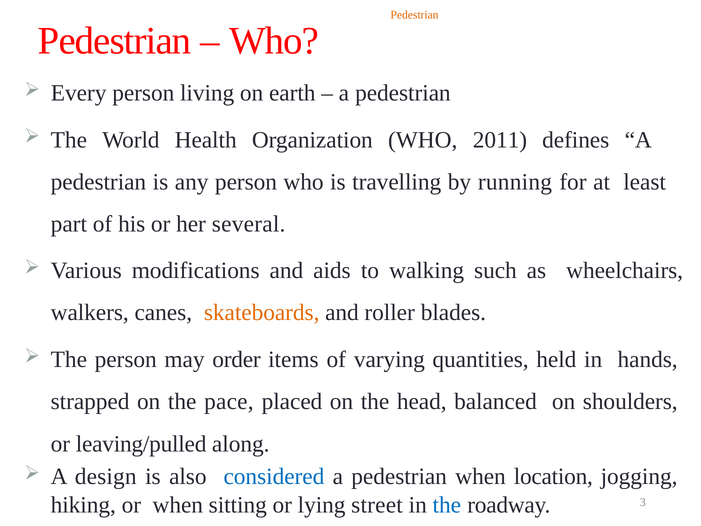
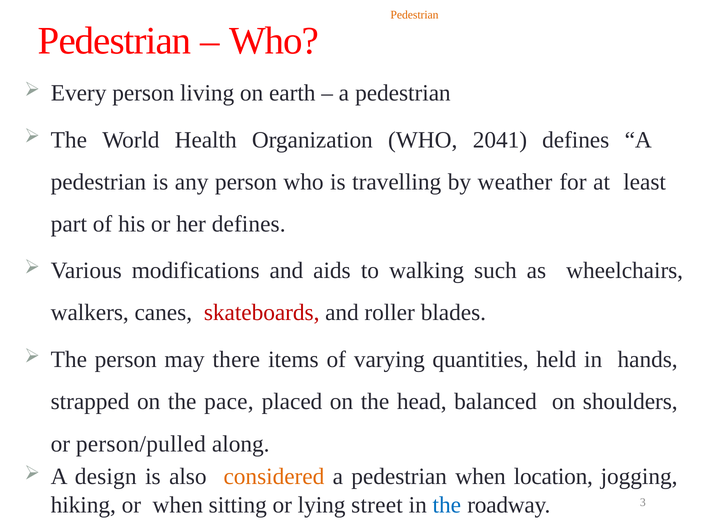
2011: 2011 -> 2041
running: running -> weather
her several: several -> defines
skateboards colour: orange -> red
order: order -> there
leaving/pulled: leaving/pulled -> person/pulled
considered colour: blue -> orange
